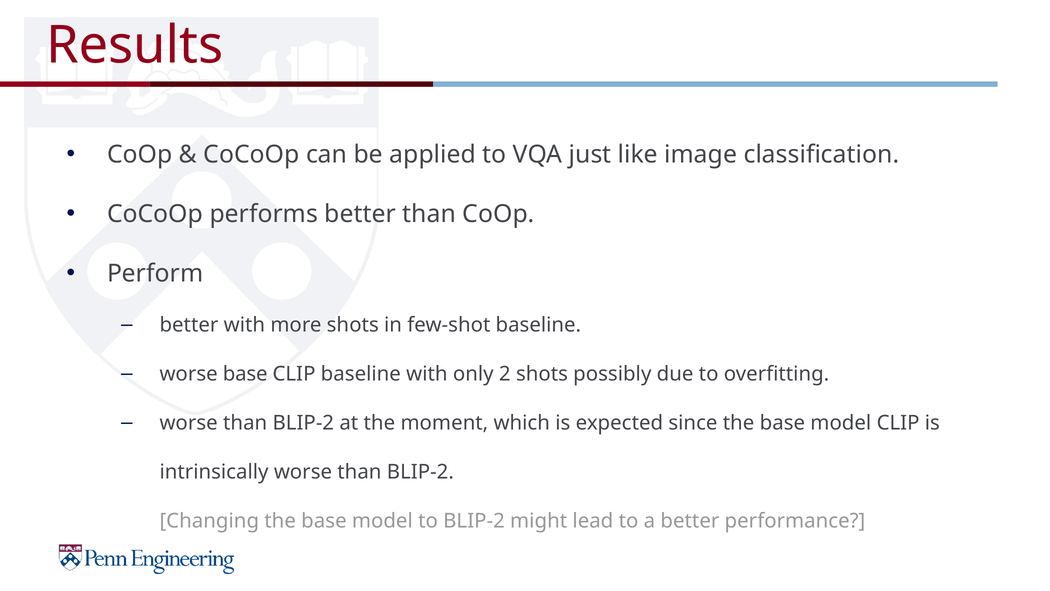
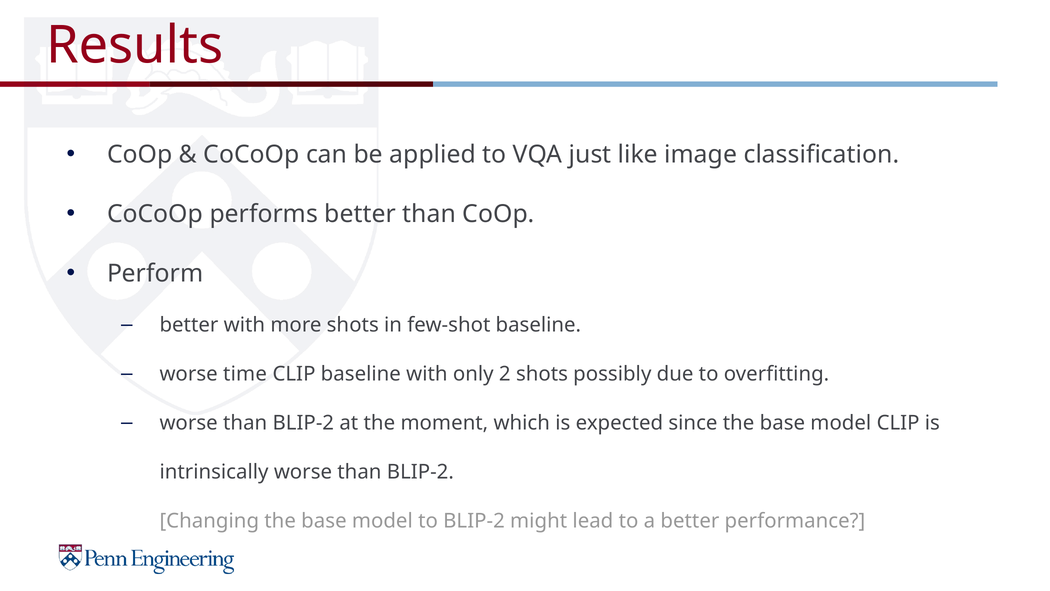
worse base: base -> time
